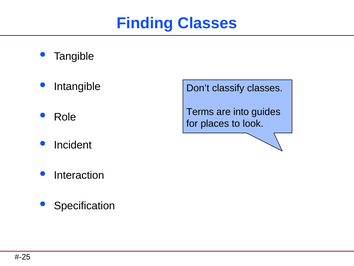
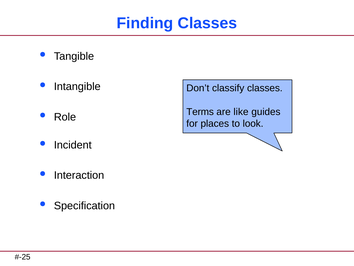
into: into -> like
